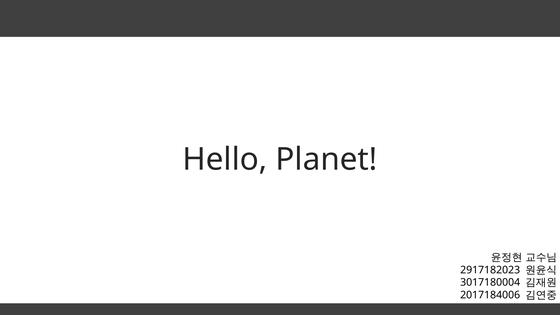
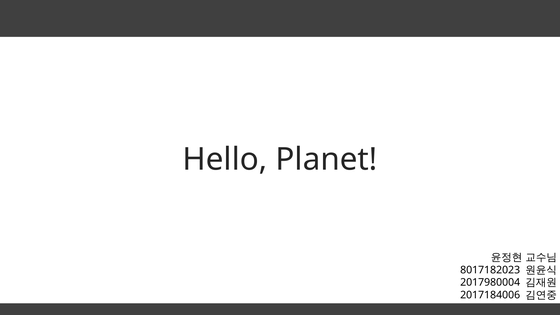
2917182023: 2917182023 -> 8017182023
3017180004: 3017180004 -> 2017980004
